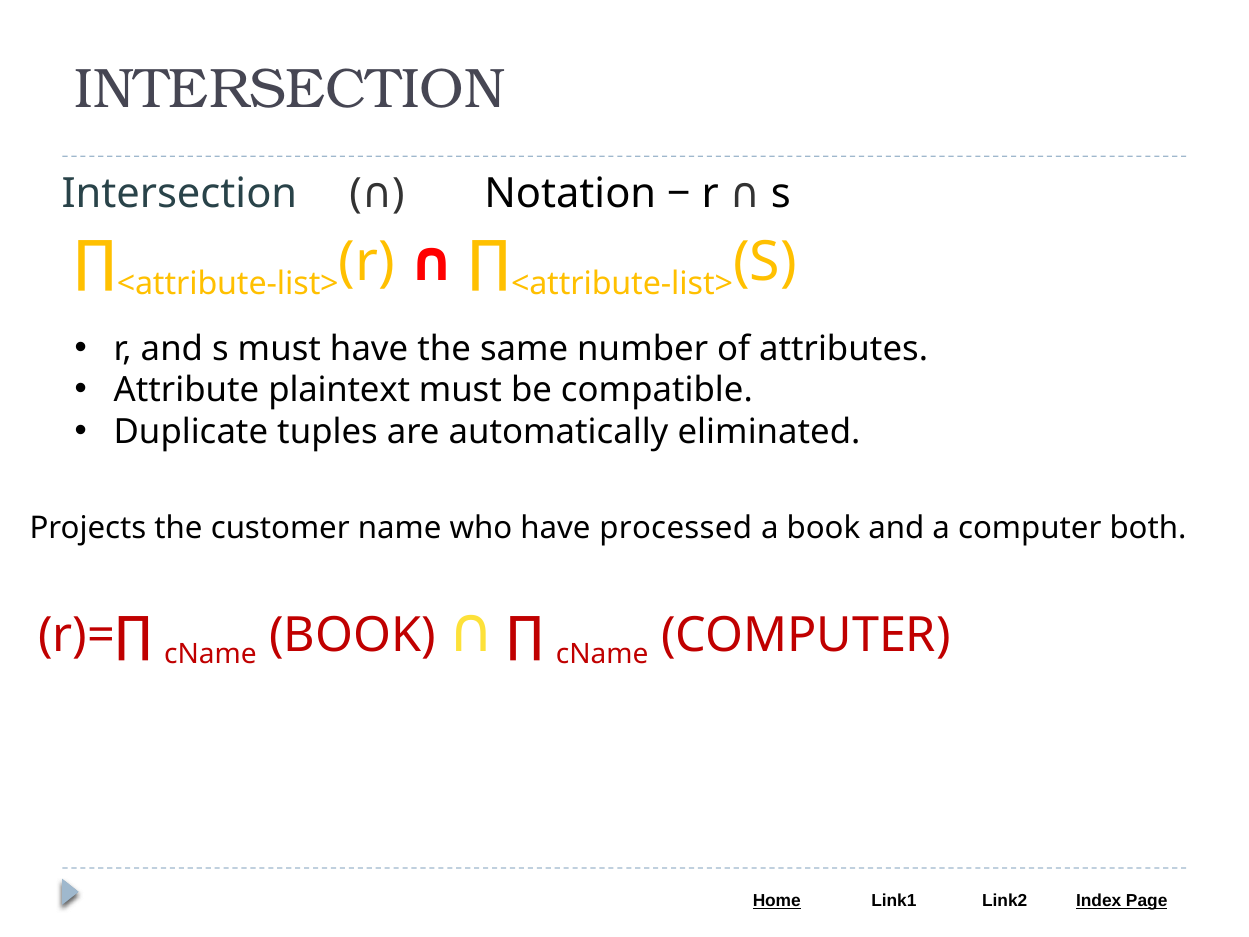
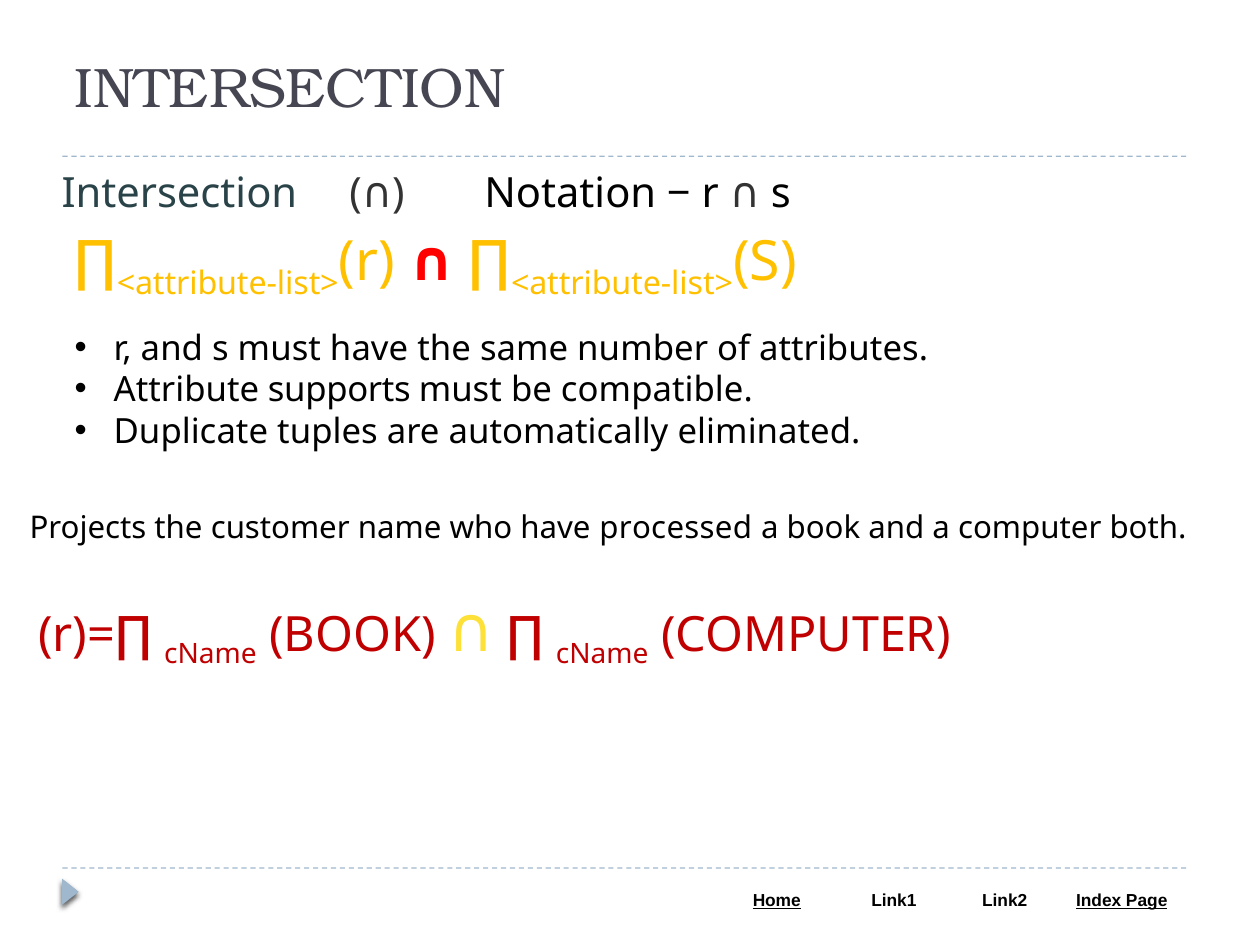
plaintext: plaintext -> supports
